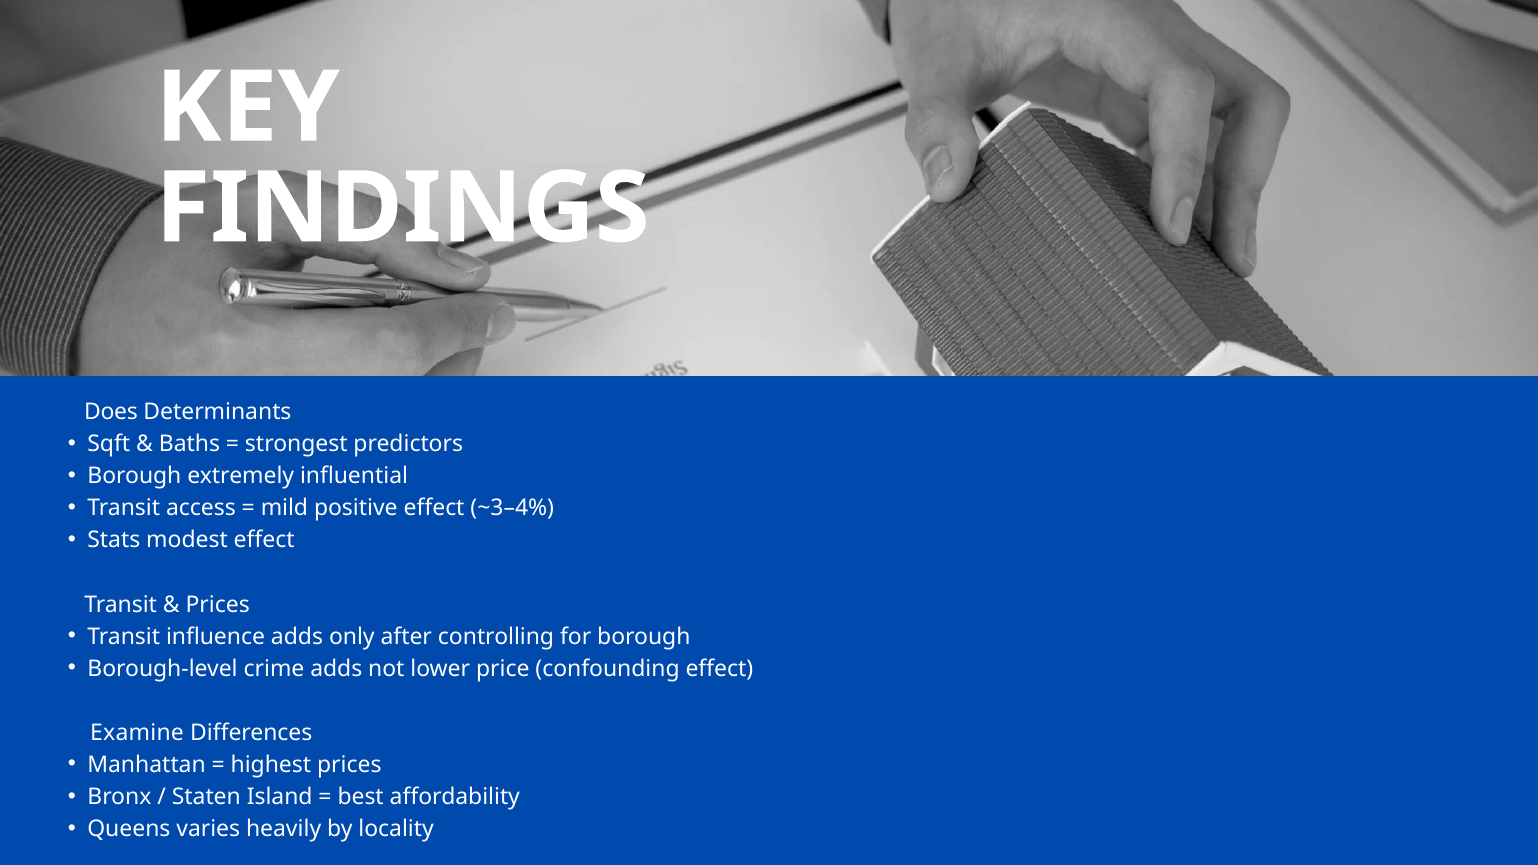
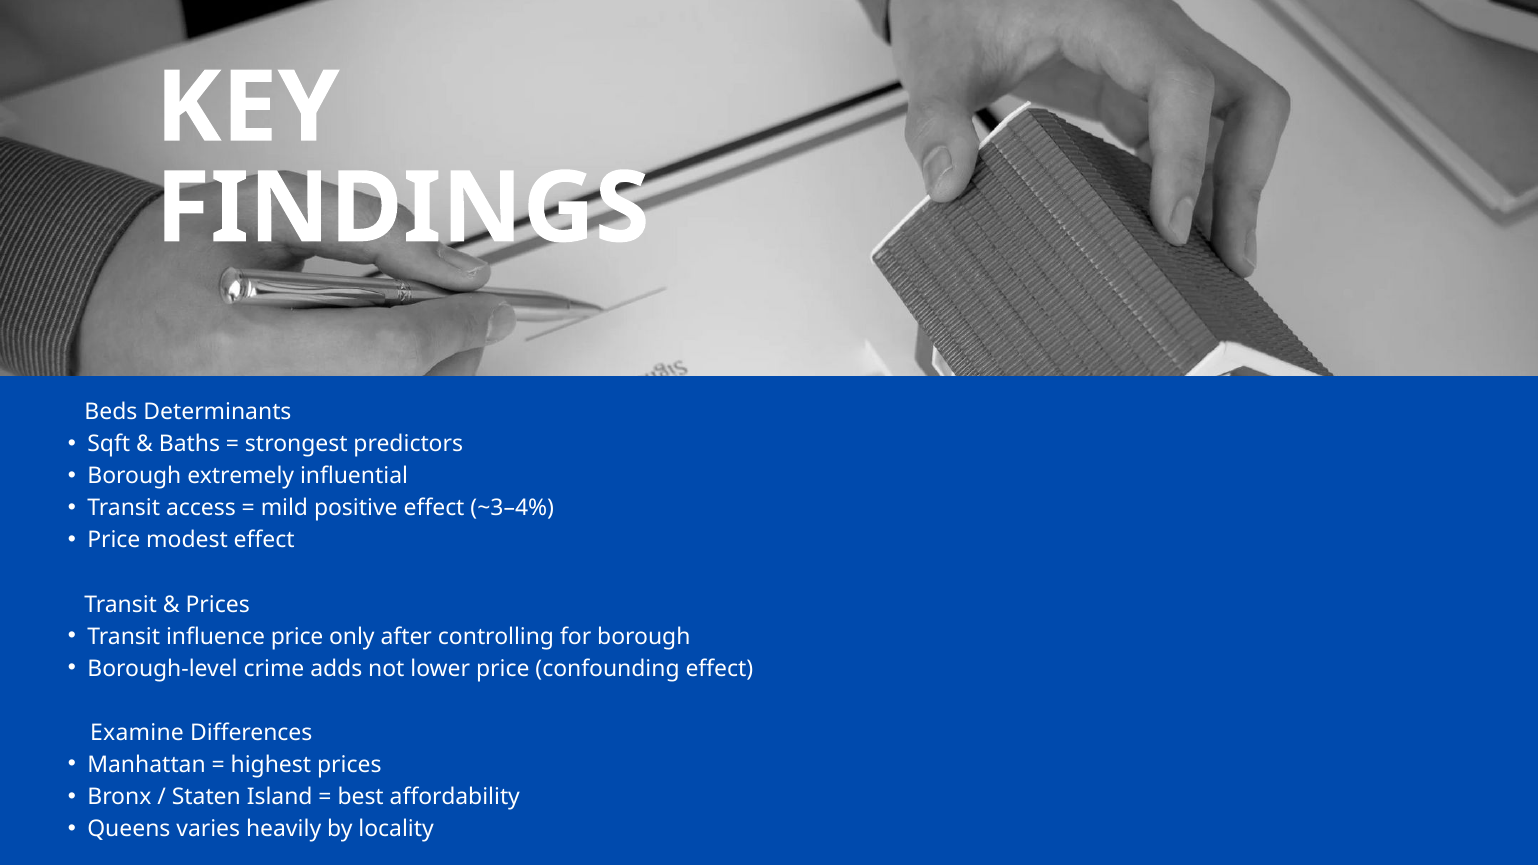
Does: Does -> Beds
Stats at (114, 541): Stats -> Price
influence adds: adds -> price
